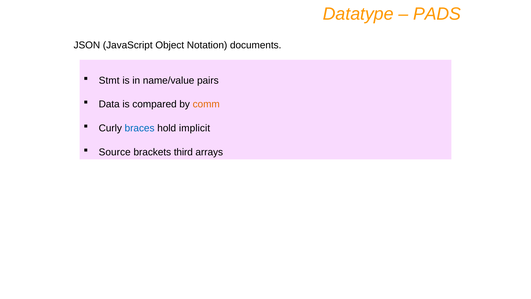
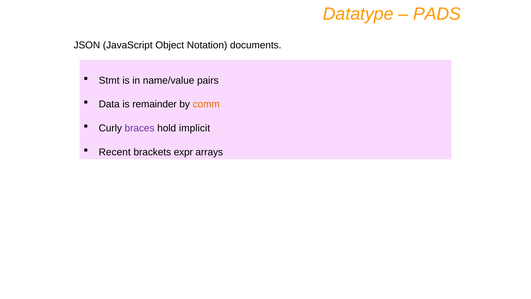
compared: compared -> remainder
braces colour: blue -> purple
Source: Source -> Recent
third: third -> expr
